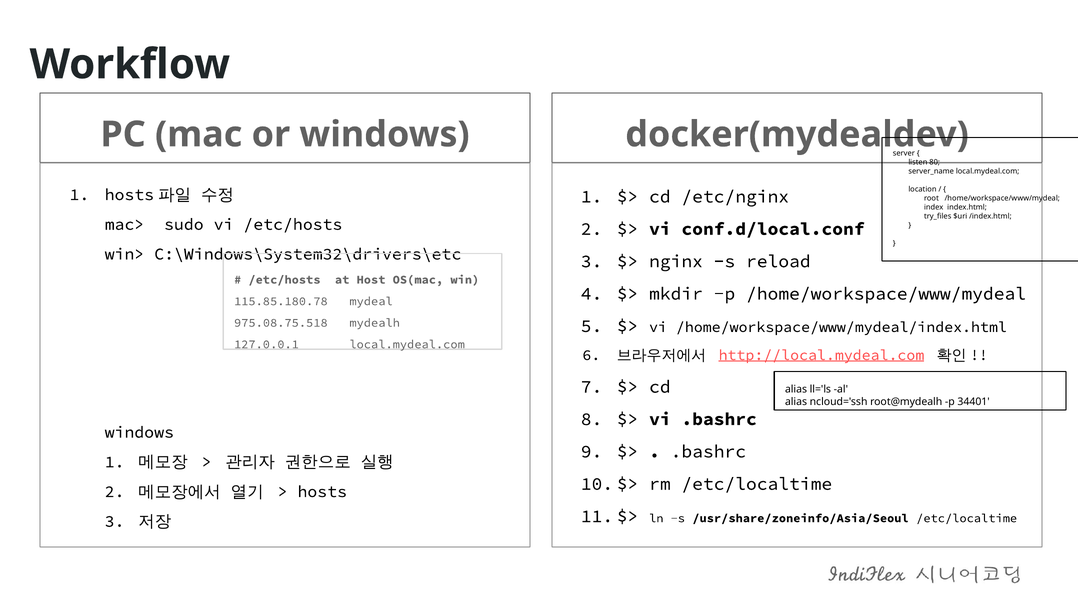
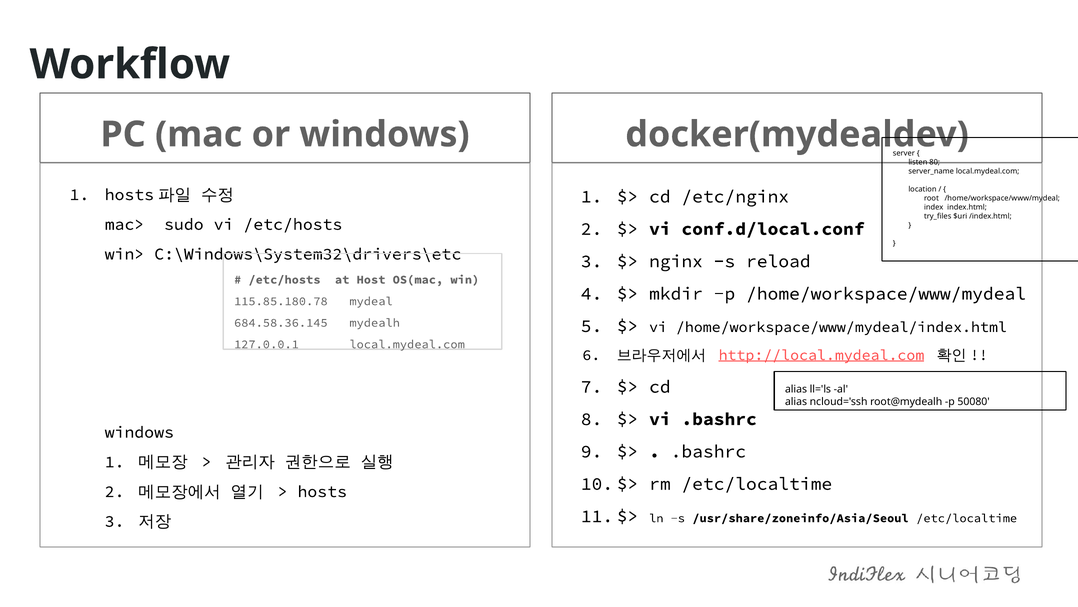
975.08.75.518: 975.08.75.518 -> 684.58.36.145
34401: 34401 -> 50080
